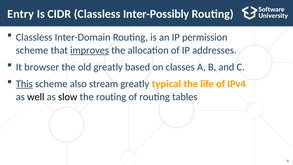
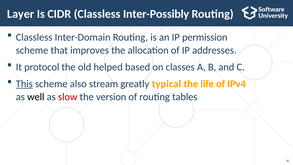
Entry: Entry -> Layer
improves underline: present -> none
browser: browser -> protocol
old greatly: greatly -> helped
slow colour: black -> red
the routing: routing -> version
